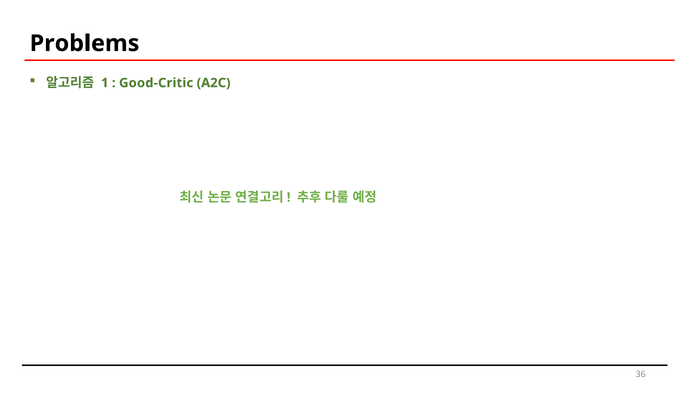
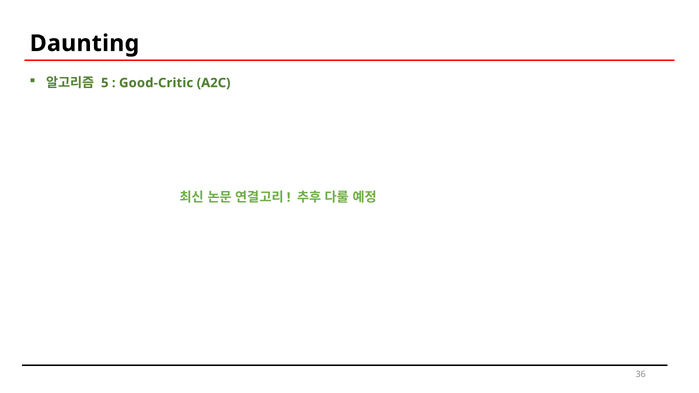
Problems: Problems -> Daunting
1: 1 -> 5
